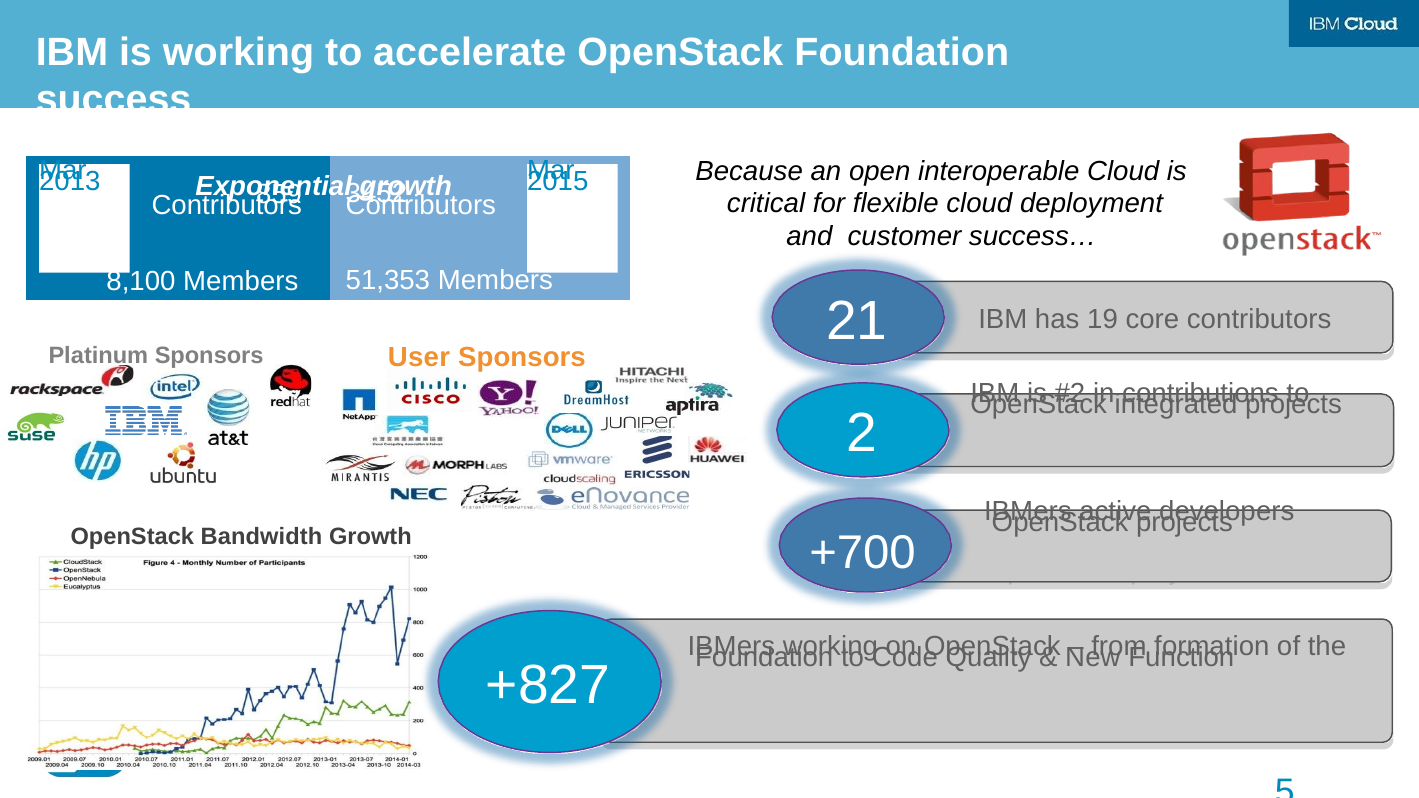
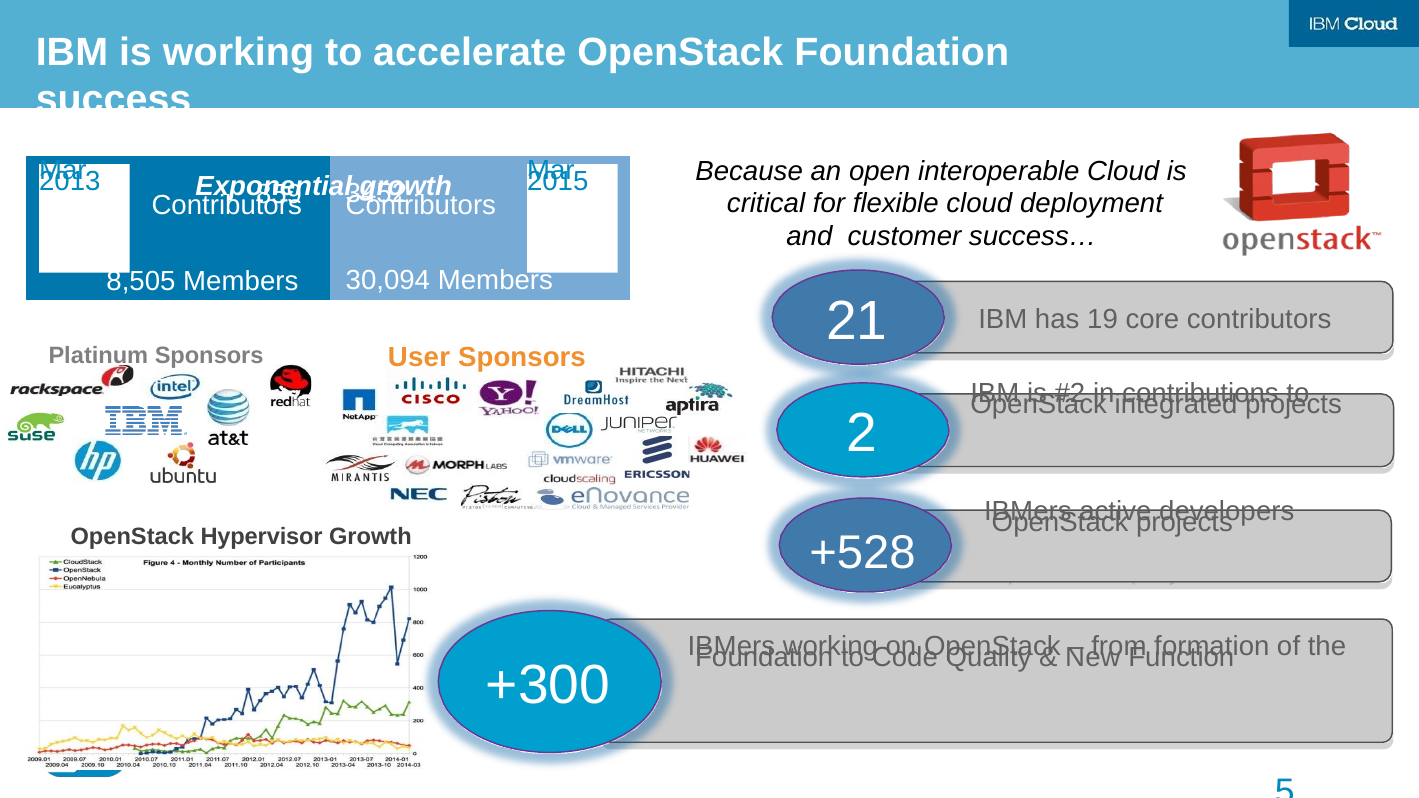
51,353: 51,353 -> 30,094
8,100: 8,100 -> 8,505
Bandwidth: Bandwidth -> Hypervisor
+700: +700 -> +528
+827: +827 -> +300
